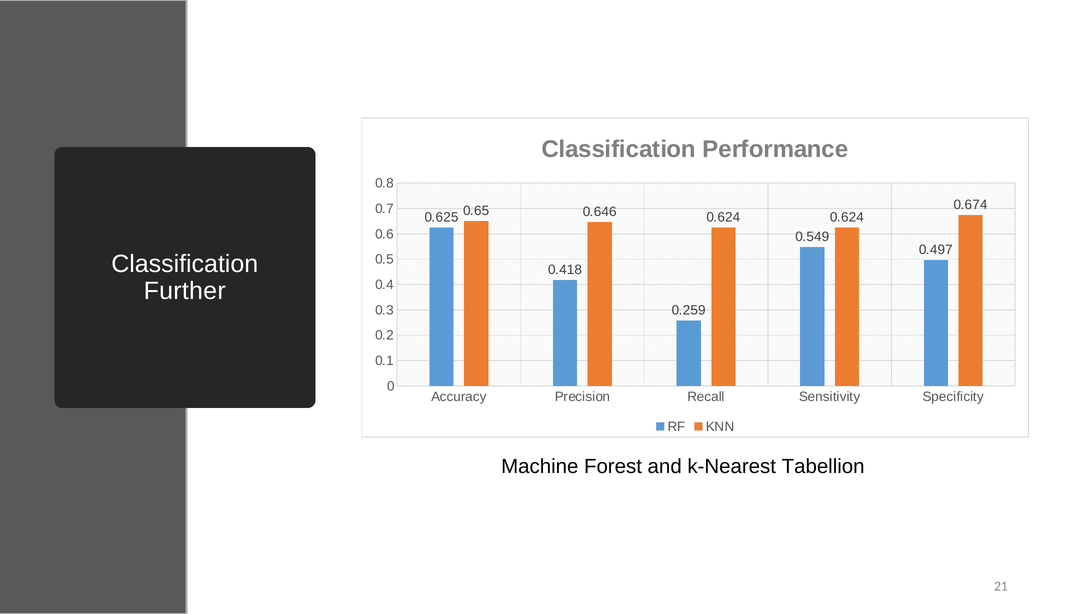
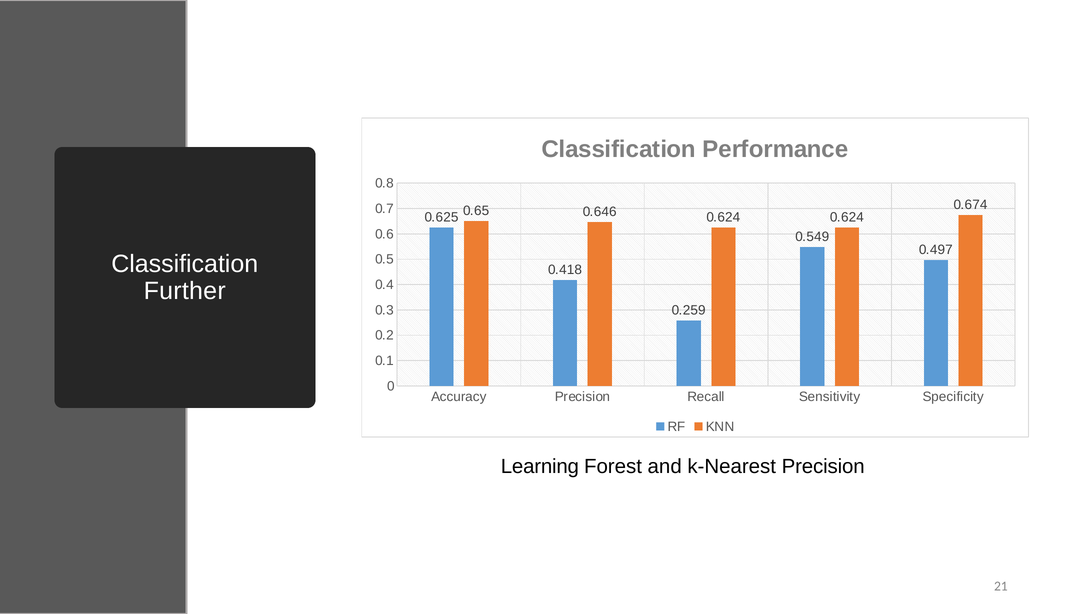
Machine: Machine -> Learning
k-Nearest Tabellion: Tabellion -> Precision
